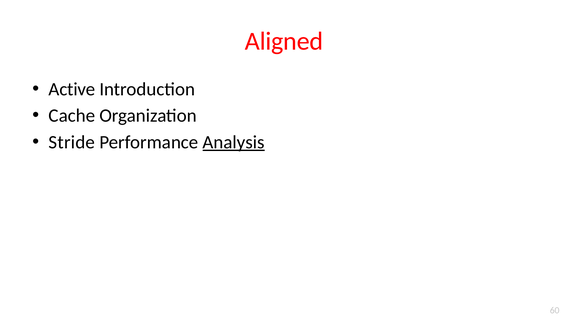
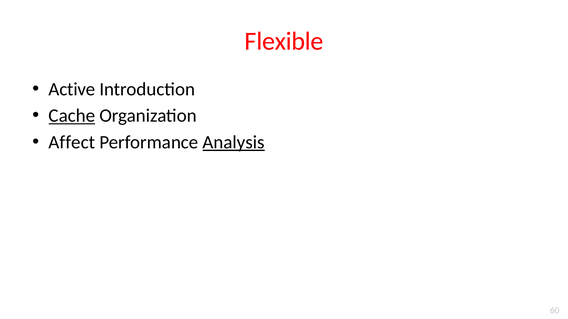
Aligned: Aligned -> Flexible
Cache underline: none -> present
Stride: Stride -> Affect
